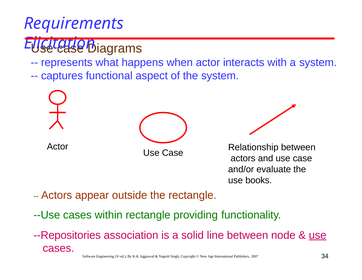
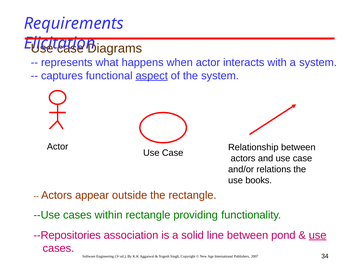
aspect underline: none -> present
evaluate: evaluate -> relations
node: node -> pond
